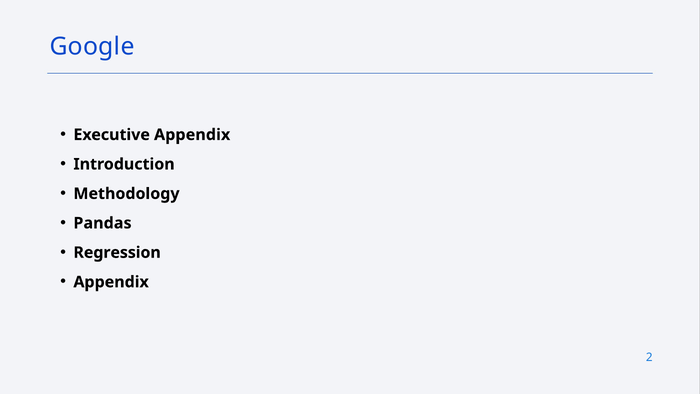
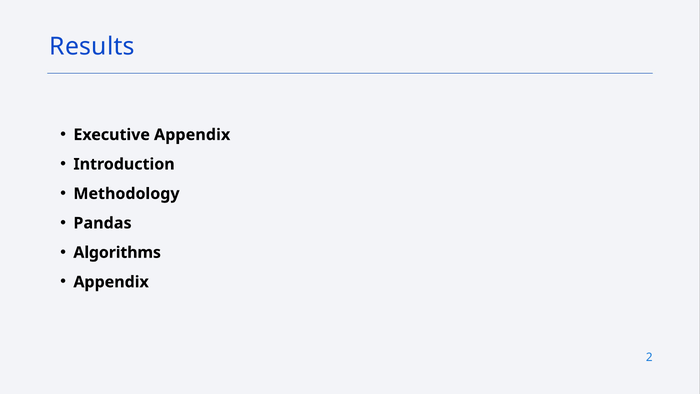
Google: Google -> Results
Regression: Regression -> Algorithms
